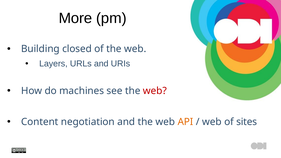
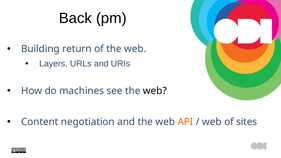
More: More -> Back
closed: closed -> return
web at (155, 91) colour: red -> black
